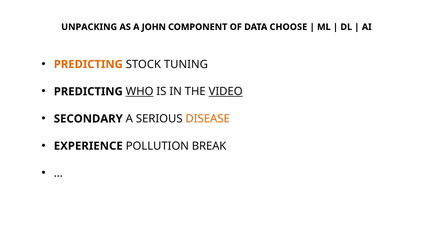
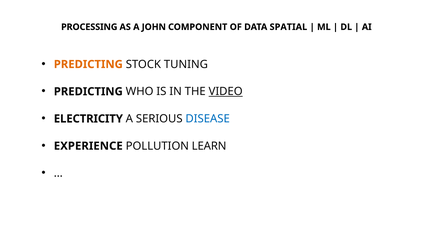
UNPACKING: UNPACKING -> PROCESSING
CHOOSE: CHOOSE -> SPATIAL
WHO underline: present -> none
SECONDARY: SECONDARY -> ELECTRICITY
DISEASE colour: orange -> blue
BREAK: BREAK -> LEARN
